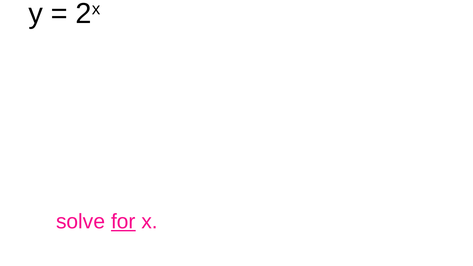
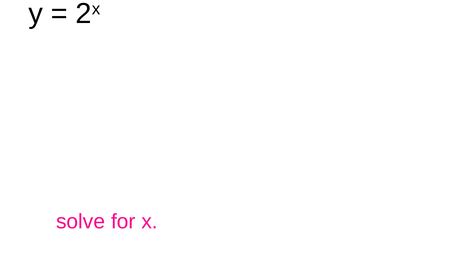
for underline: present -> none
